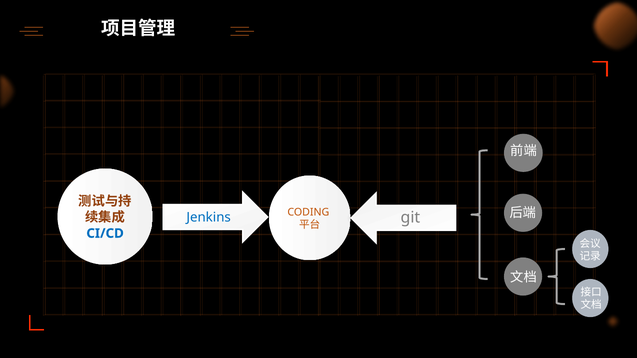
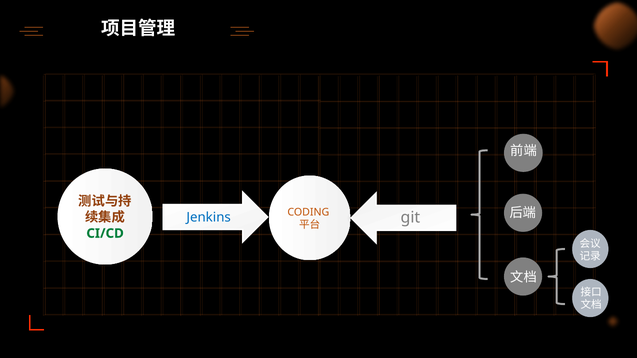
CI/CD colour: blue -> green
